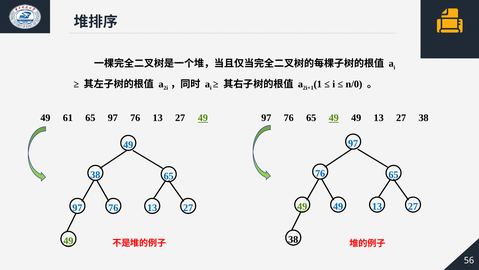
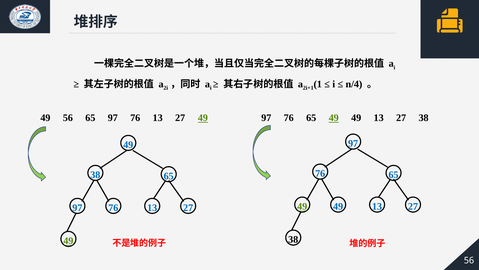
n/0: n/0 -> n/4
49 61: 61 -> 56
